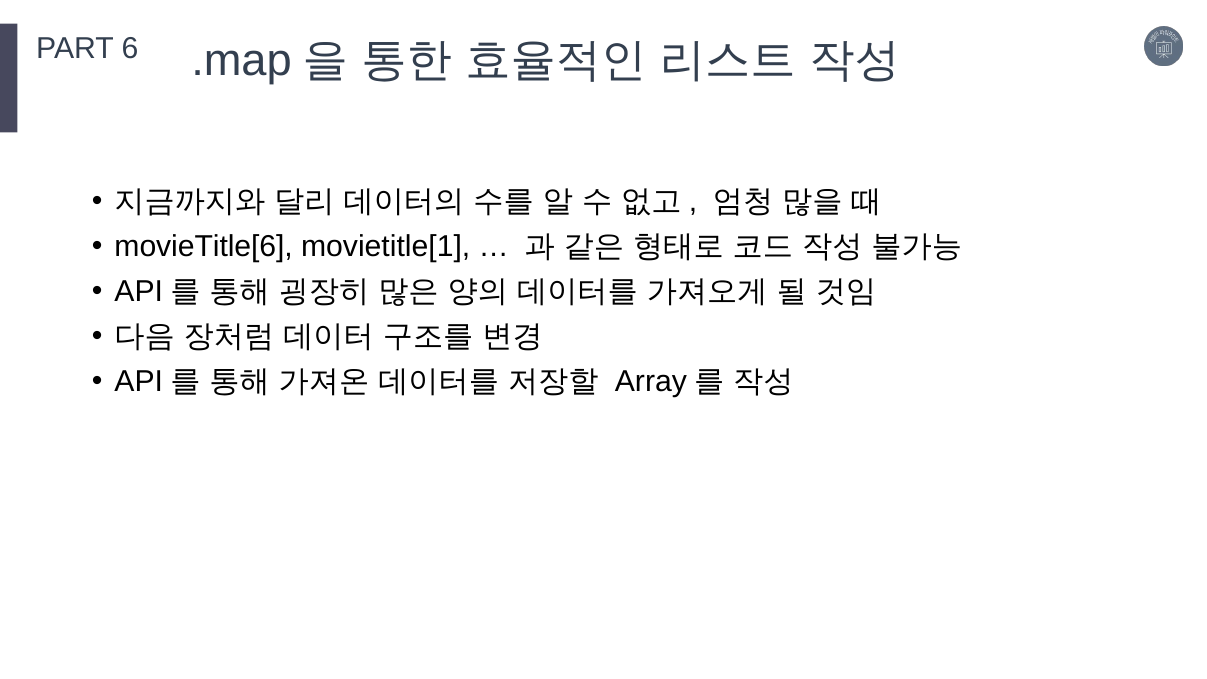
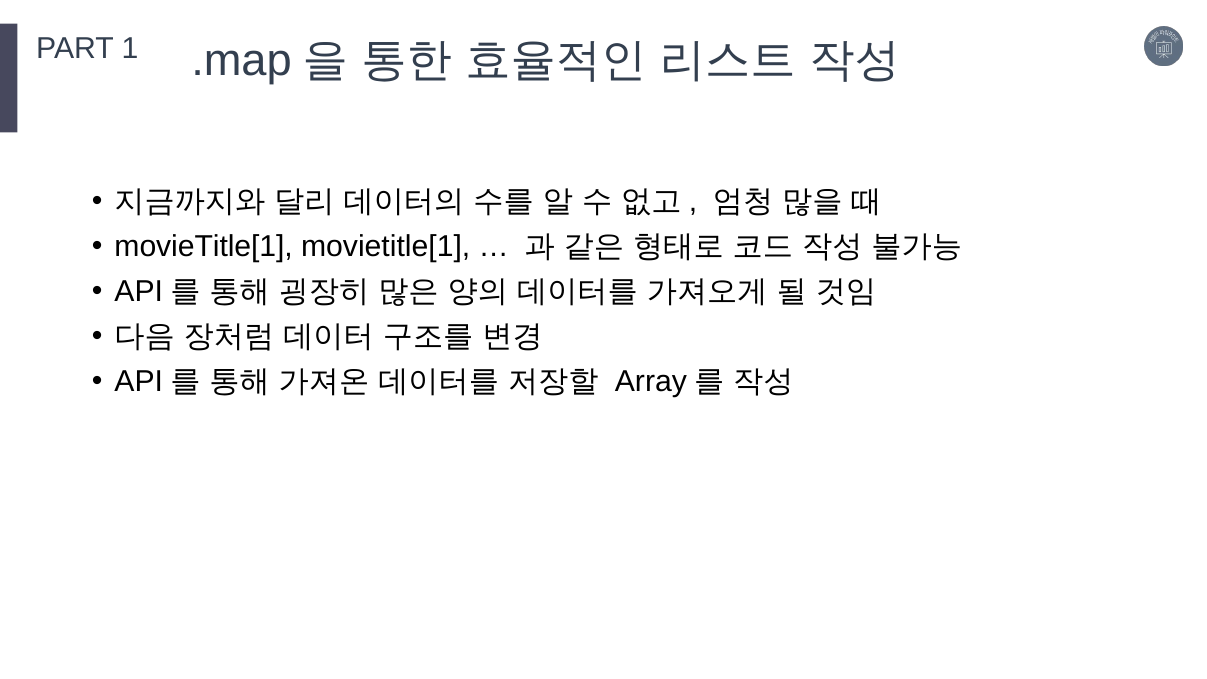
6: 6 -> 1
movieTitle[6 at (204, 246): movieTitle[6 -> movieTitle[1
